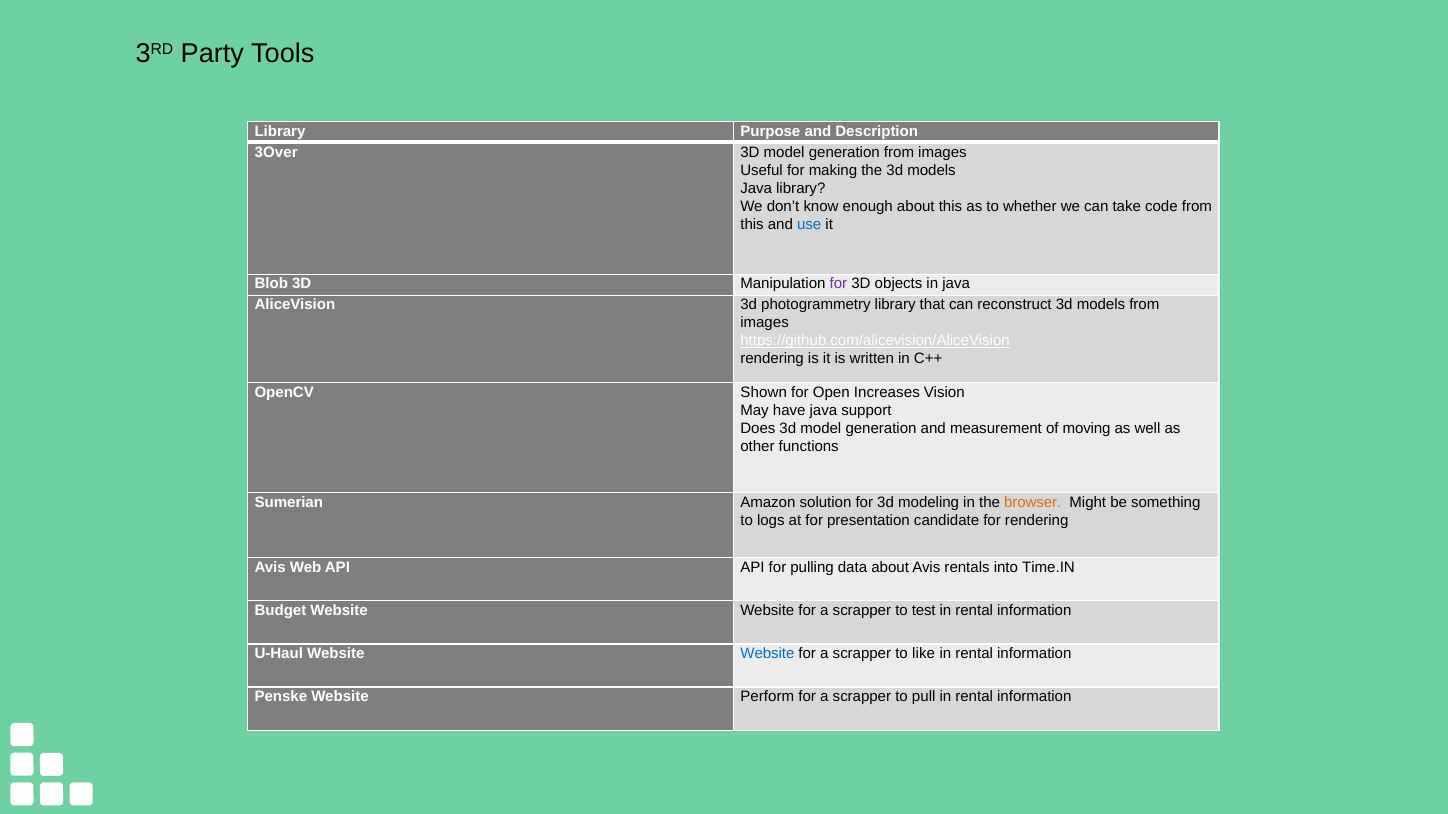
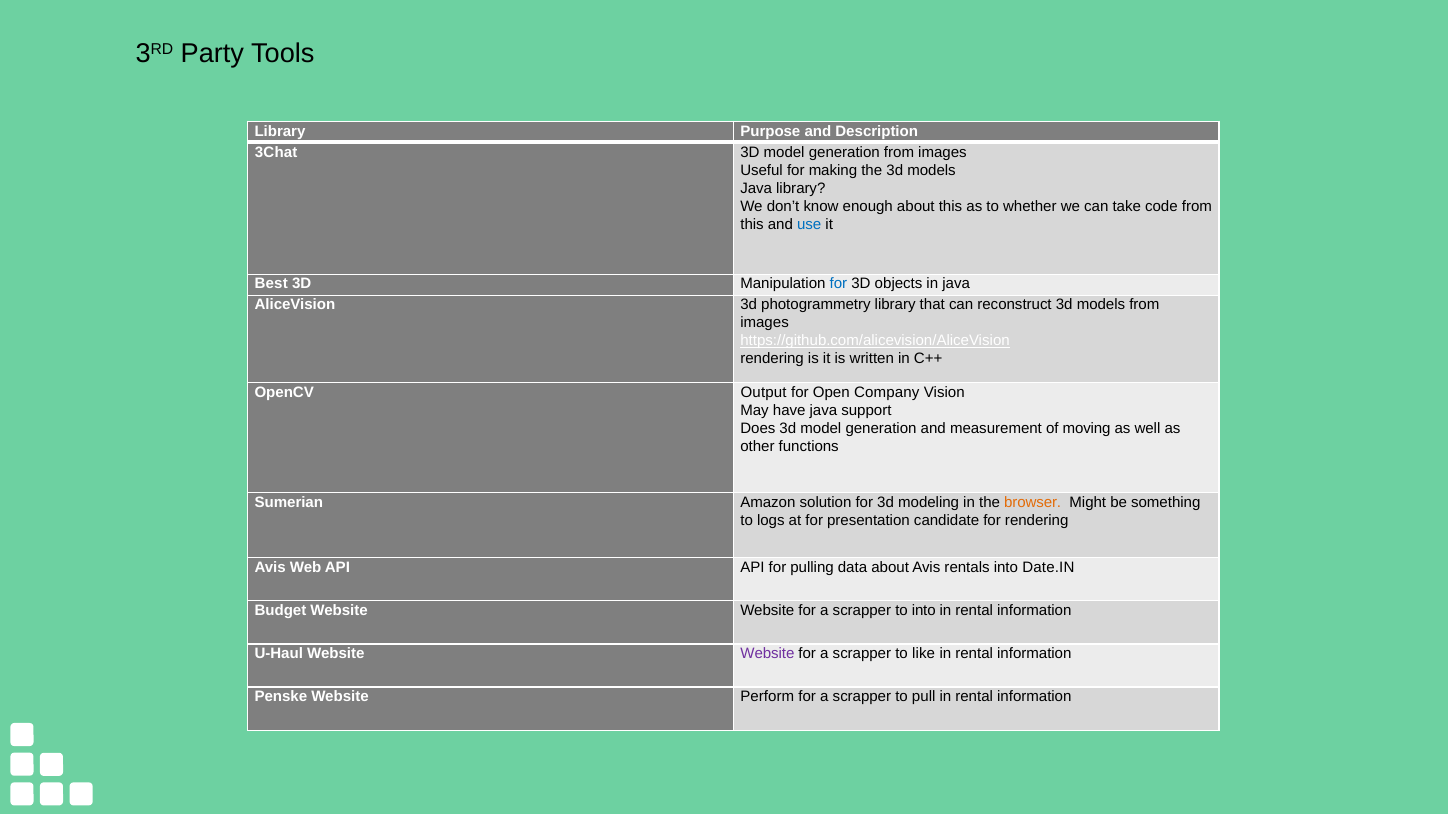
3Over: 3Over -> 3Chat
Blob: Blob -> Best
for at (838, 284) colour: purple -> blue
Shown: Shown -> Output
Increases: Increases -> Company
Time.IN: Time.IN -> Date.IN
to test: test -> into
Website at (767, 654) colour: blue -> purple
